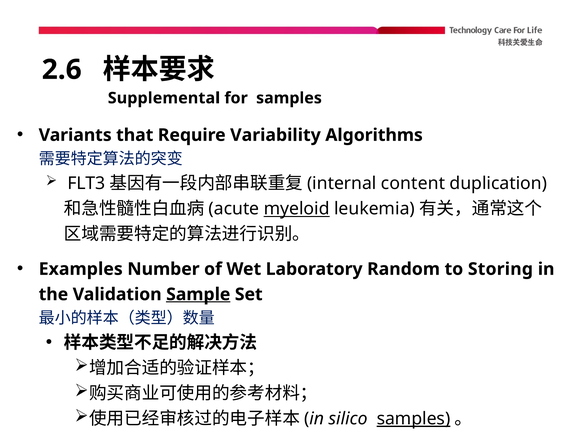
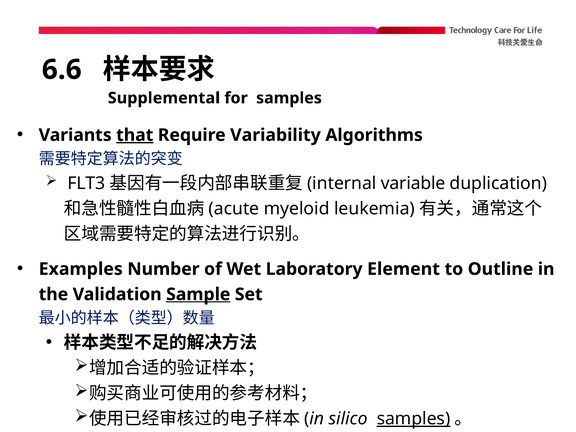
2.6: 2.6 -> 6.6
that underline: none -> present
content: content -> variable
myeloid underline: present -> none
Random: Random -> Element
Storing: Storing -> Outline
